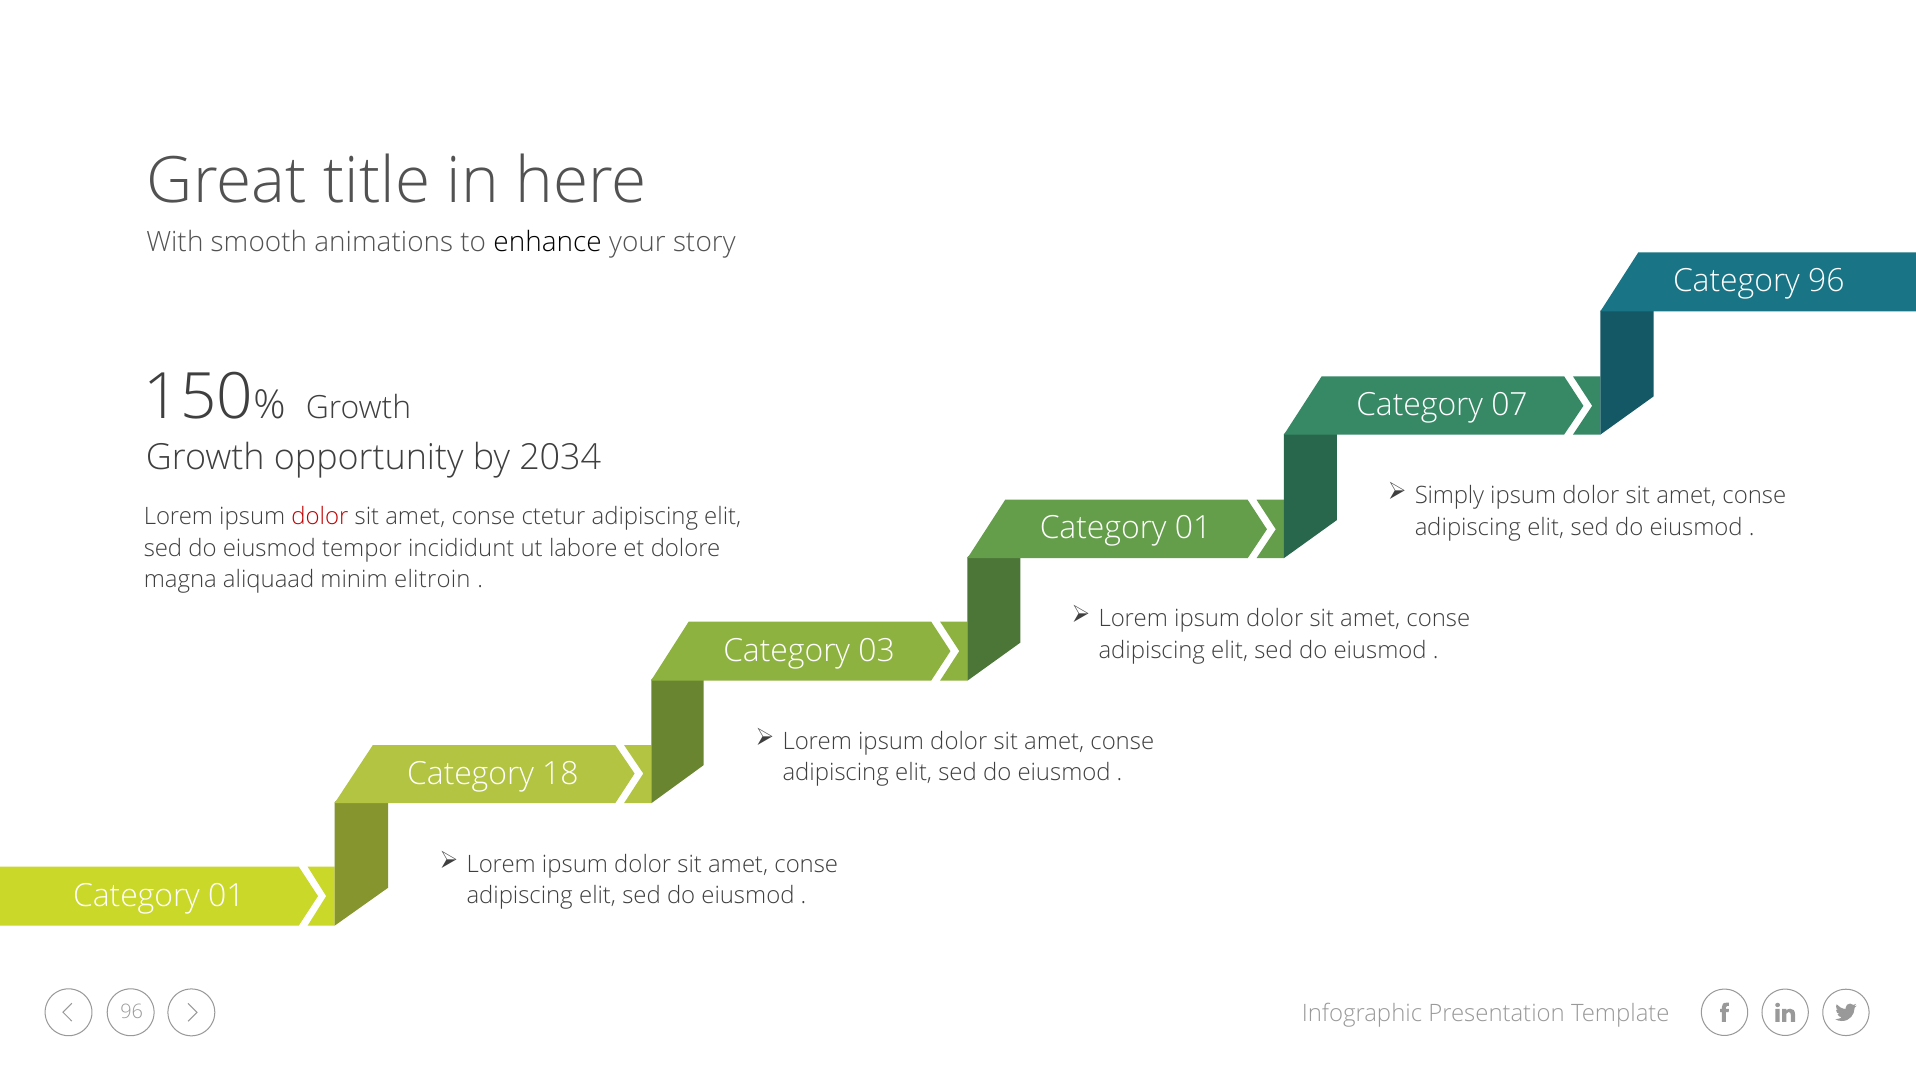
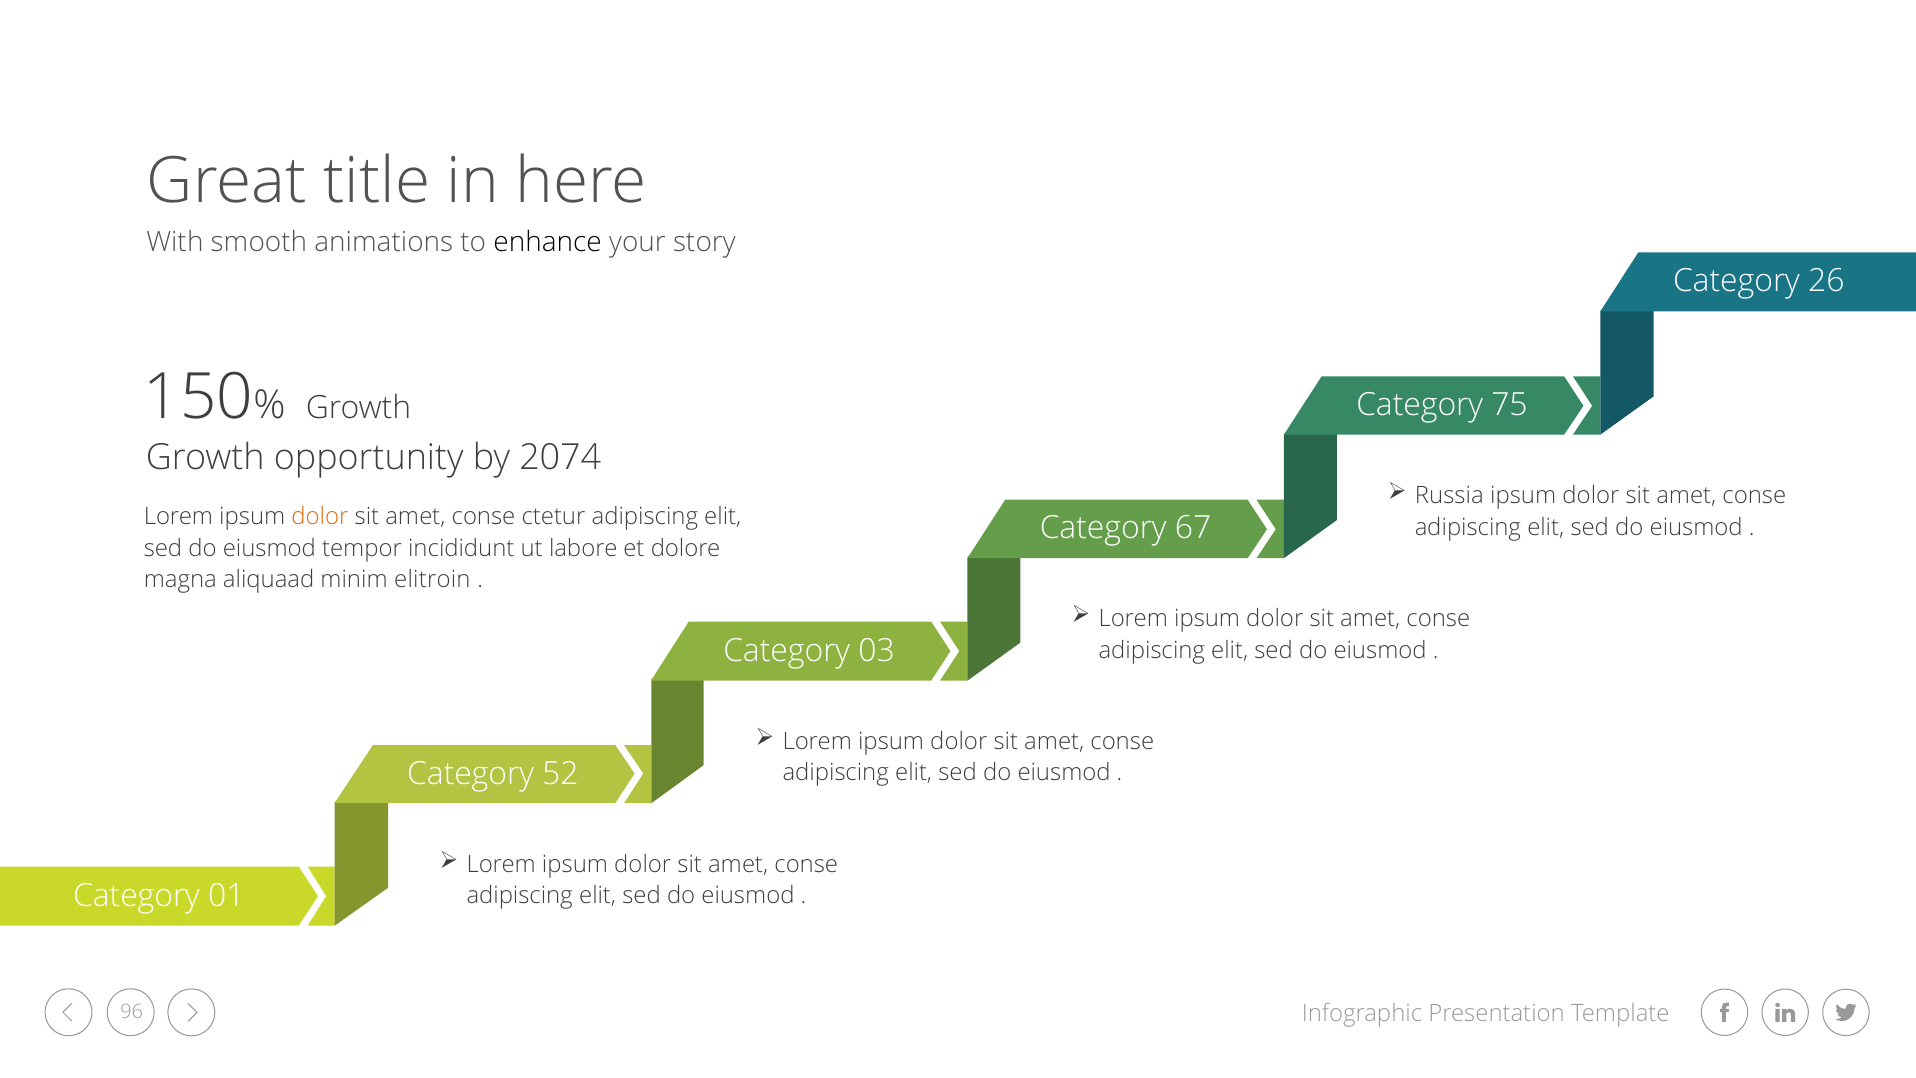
Category 96: 96 -> 26
07: 07 -> 75
2034: 2034 -> 2074
Simply: Simply -> Russia
dolor at (320, 517) colour: red -> orange
01 at (1193, 528): 01 -> 67
18: 18 -> 52
